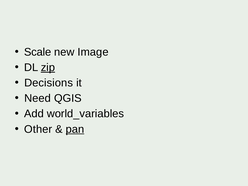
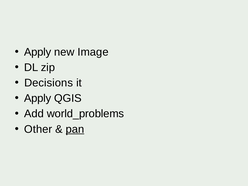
Scale at (38, 52): Scale -> Apply
zip underline: present -> none
Need at (38, 98): Need -> Apply
world_variables: world_variables -> world_problems
